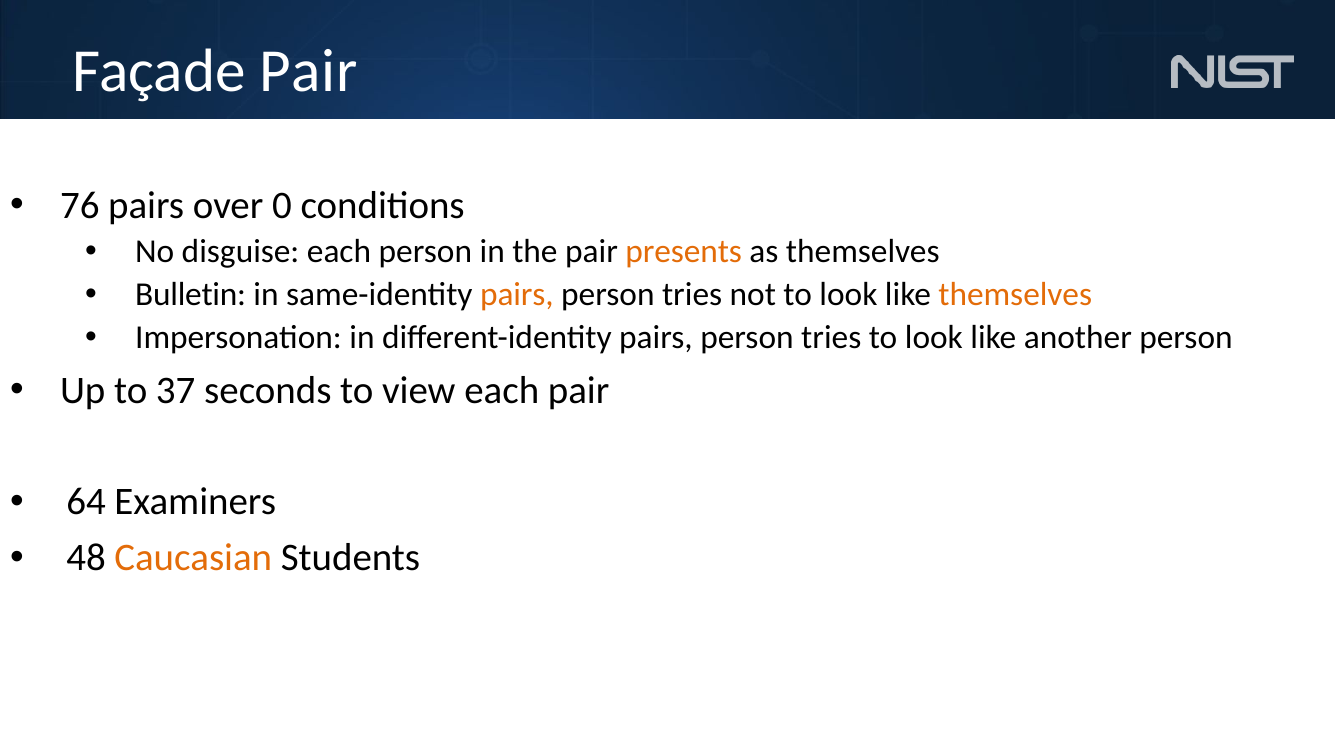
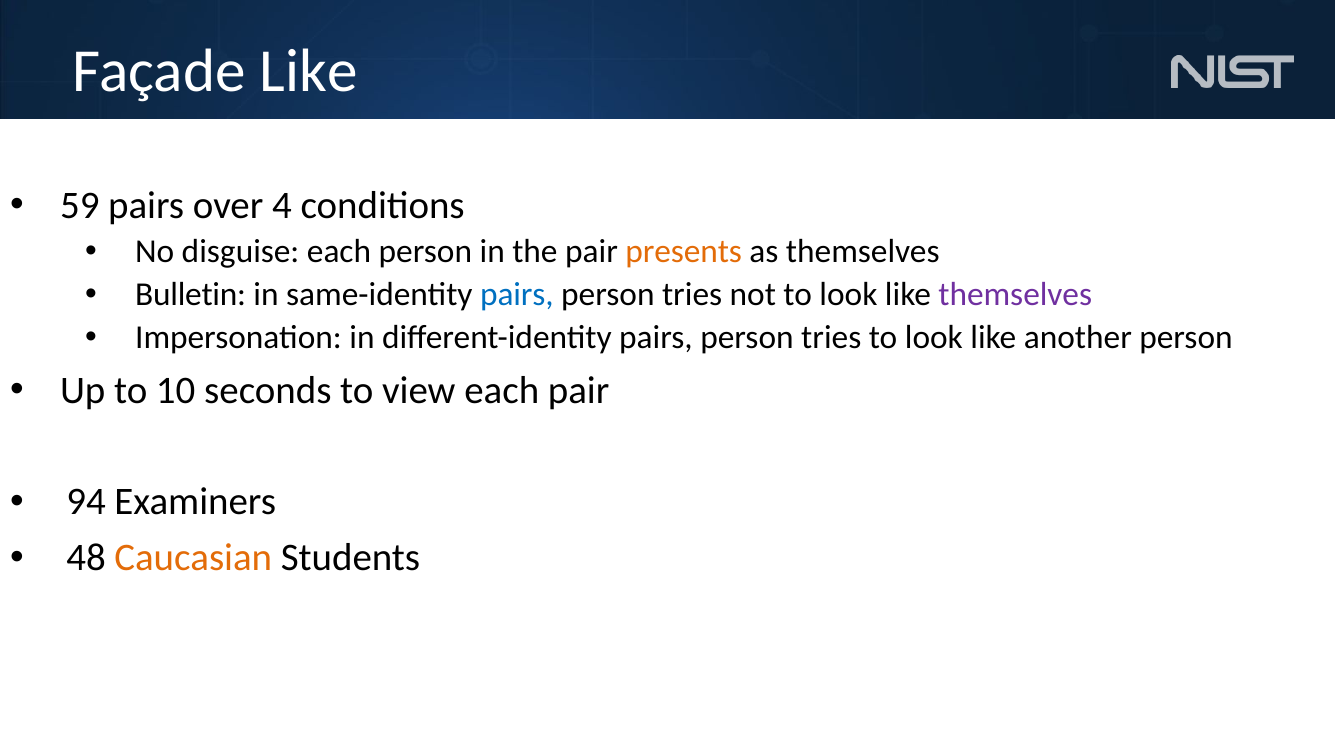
Façade Pair: Pair -> Like
76: 76 -> 59
0: 0 -> 4
pairs at (517, 294) colour: orange -> blue
themselves at (1015, 294) colour: orange -> purple
37: 37 -> 10
64: 64 -> 94
